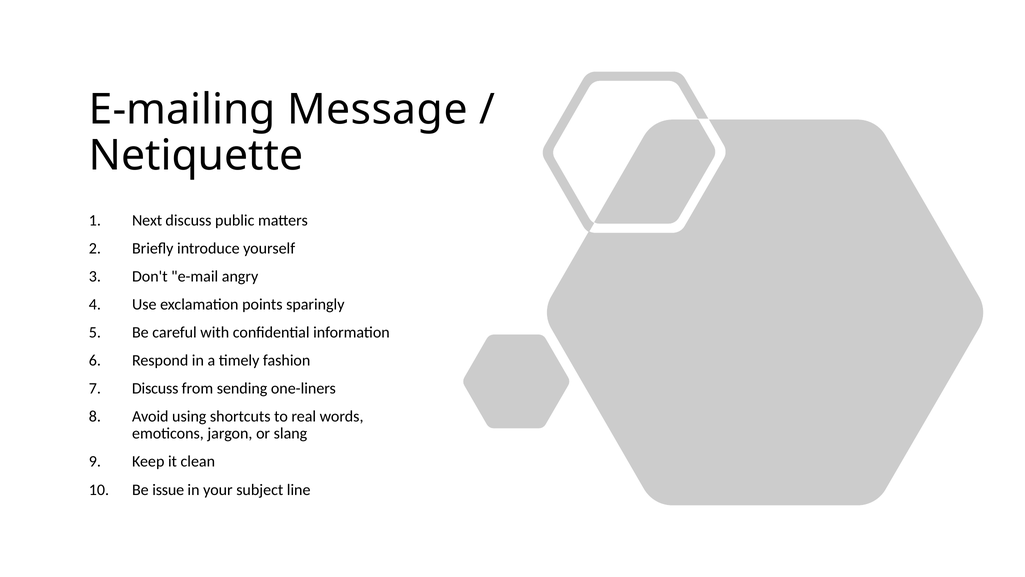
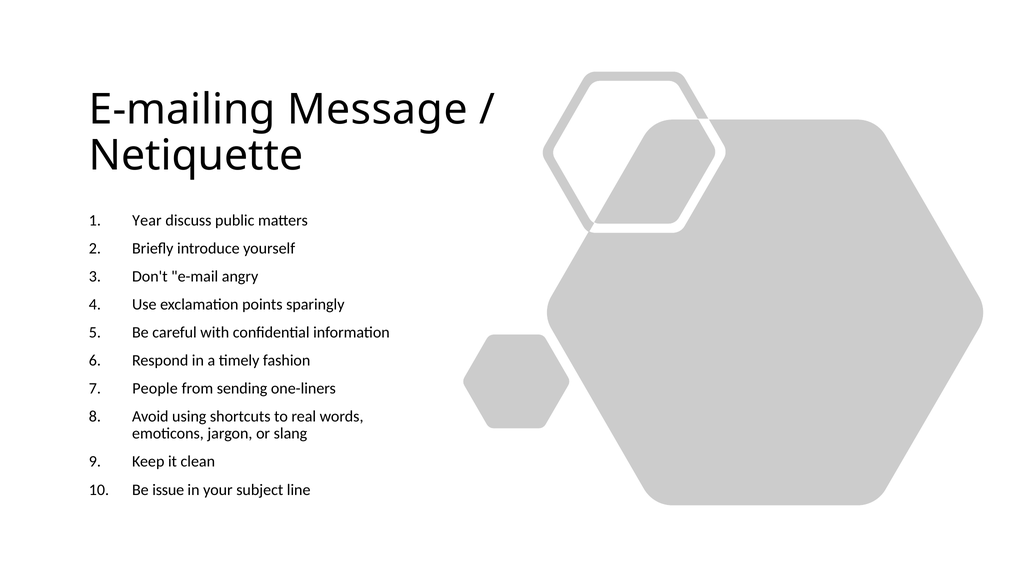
Next: Next -> Year
Discuss at (155, 388): Discuss -> People
